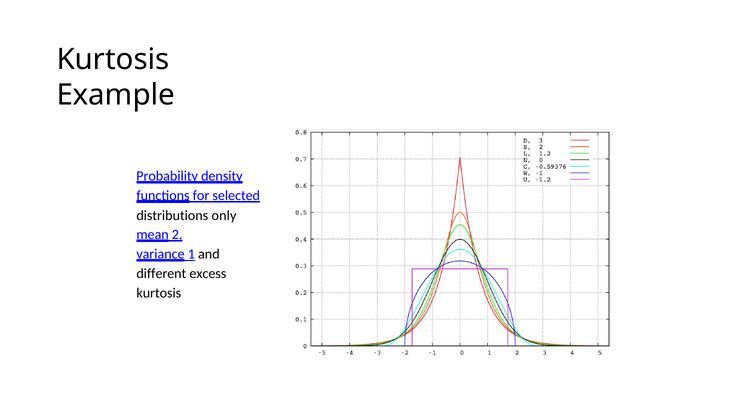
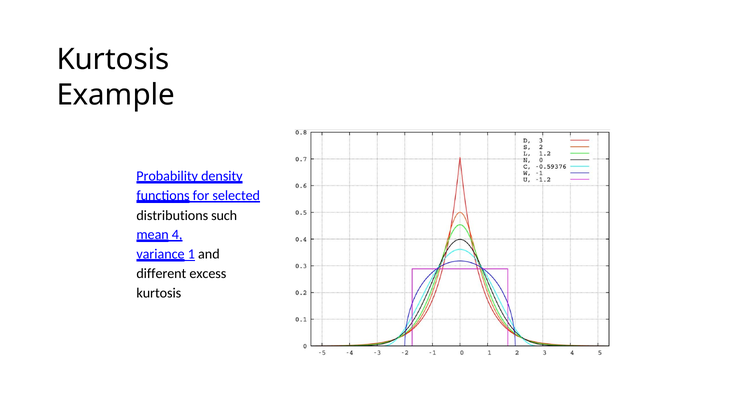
only: only -> such
2: 2 -> 4
